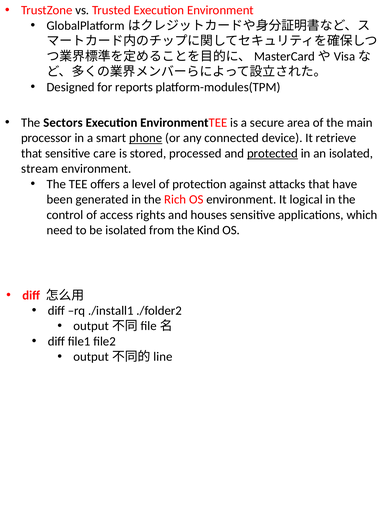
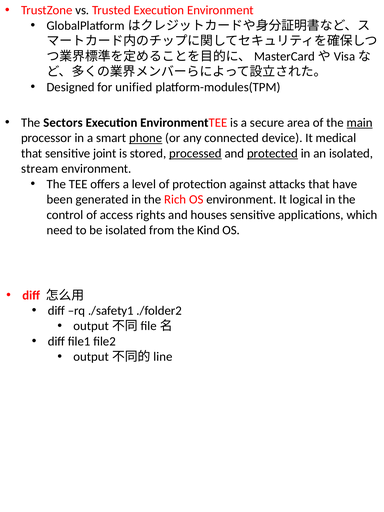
reports: reports -> unified
main underline: none -> present
retrieve: retrieve -> medical
care: care -> joint
processed underline: none -> present
./install1: ./install1 -> ./safety1
